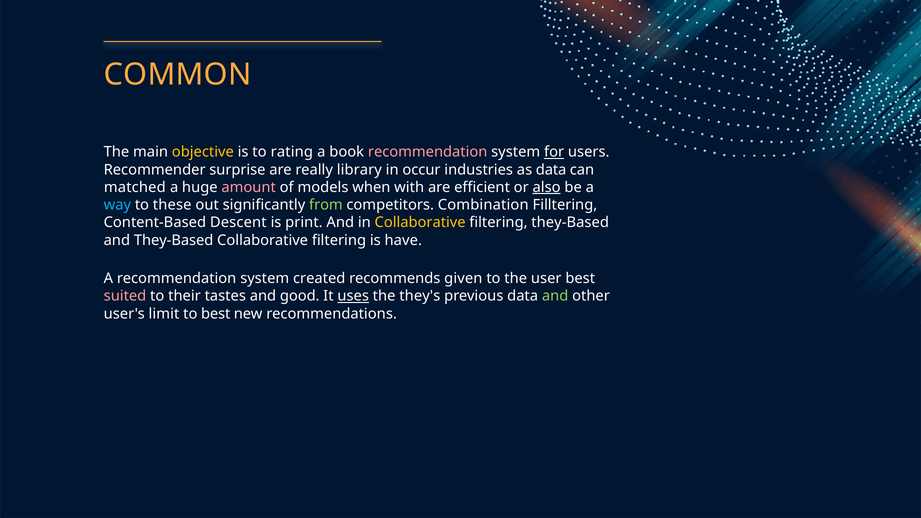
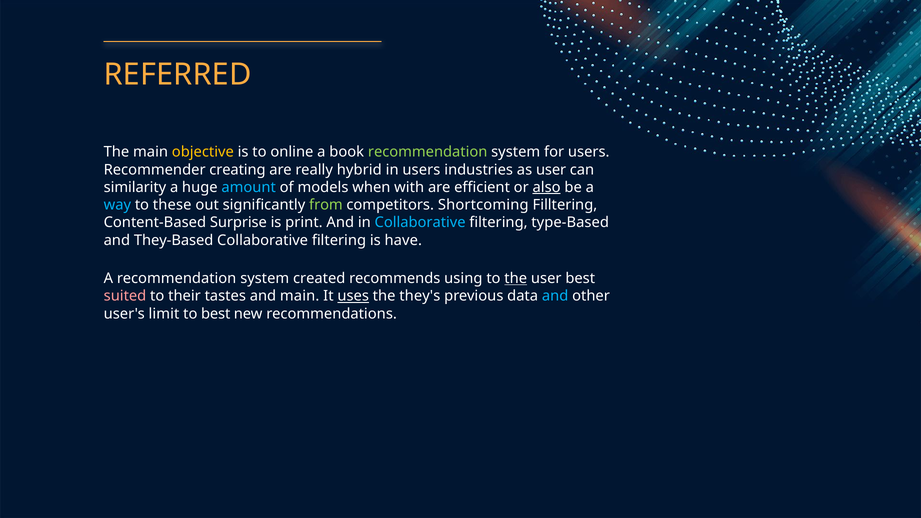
COMMON: COMMON -> REFERRED
rating: rating -> online
recommendation at (428, 152) colour: pink -> light green
for underline: present -> none
surprise: surprise -> creating
library: library -> hybrid
in occur: occur -> users
as data: data -> user
matched: matched -> similarity
amount colour: pink -> light blue
Combination: Combination -> Shortcoming
Descent: Descent -> Surprise
Collaborative at (420, 223) colour: yellow -> light blue
filtering they-Based: they-Based -> type-Based
given: given -> using
the at (516, 278) underline: none -> present
and good: good -> main
and at (555, 296) colour: light green -> light blue
